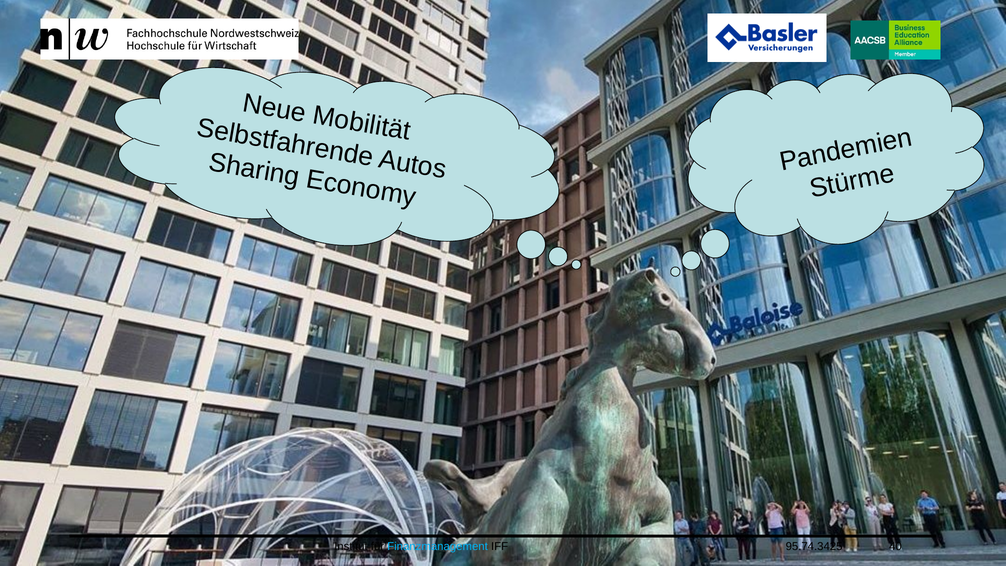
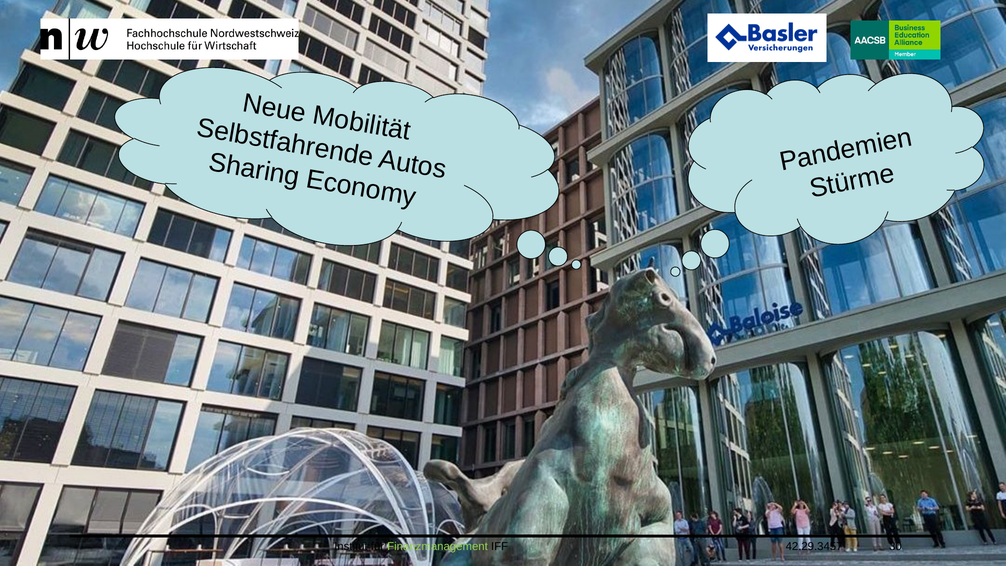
Finanzmanagement colour: light blue -> light green
95.74.3425: 95.74.3425 -> 42.29.3457
40: 40 -> 30
